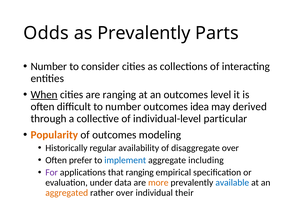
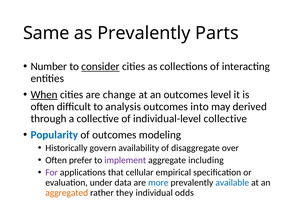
Odds: Odds -> Same
consider underline: none -> present
are ranging: ranging -> change
to number: number -> analysis
idea: idea -> into
individual-level particular: particular -> collective
Popularity colour: orange -> blue
regular: regular -> govern
implement colour: blue -> purple
that ranging: ranging -> cellular
more colour: orange -> blue
rather over: over -> they
their: their -> odds
